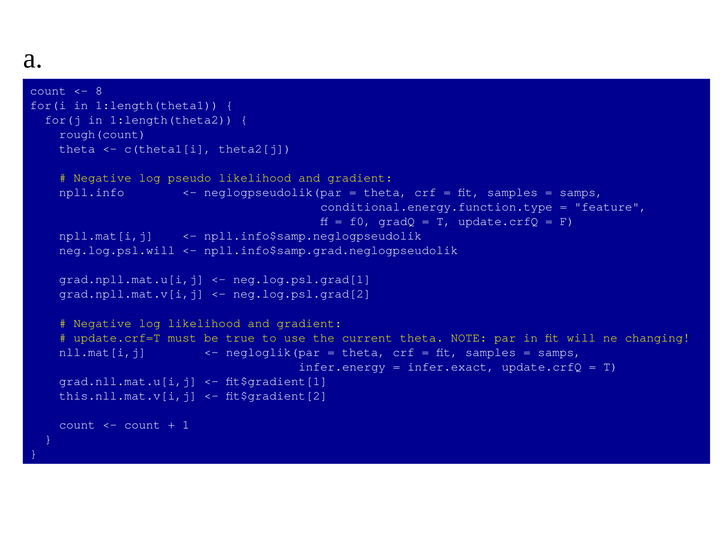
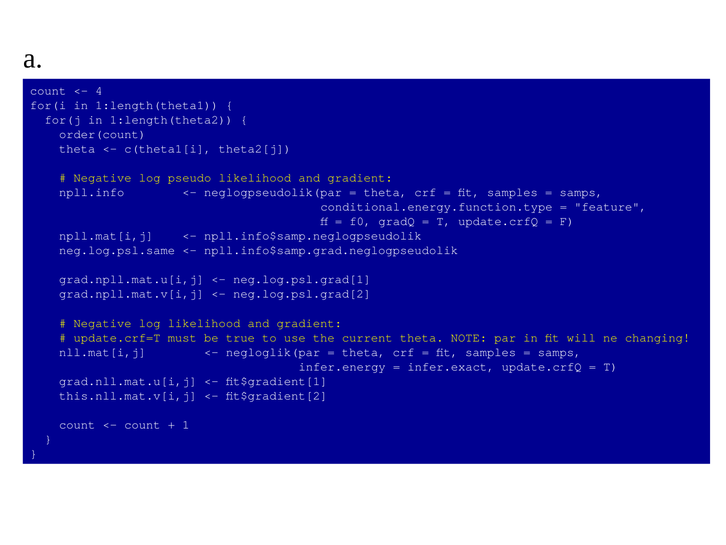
8: 8 -> 4
rough(count: rough(count -> order(count
neg.log.psl.will: neg.log.psl.will -> neg.log.psl.same
